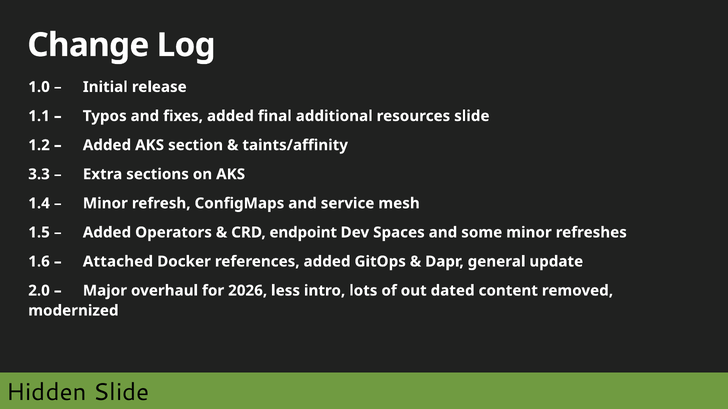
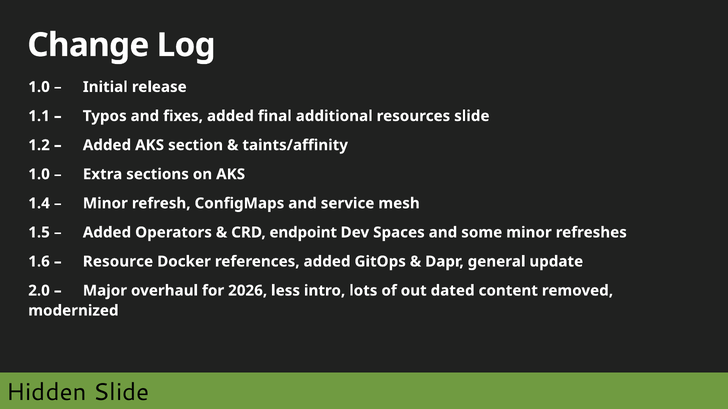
3.3 at (39, 174): 3.3 -> 1.0
Attached: Attached -> Resource
